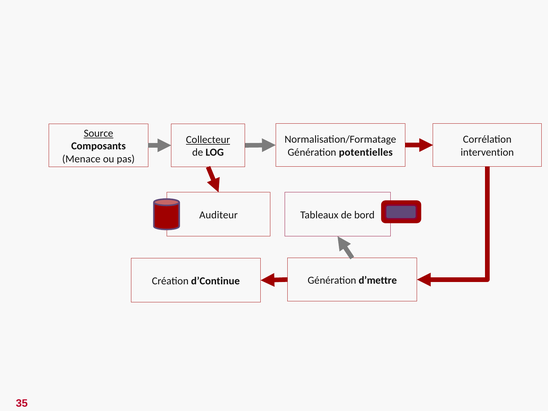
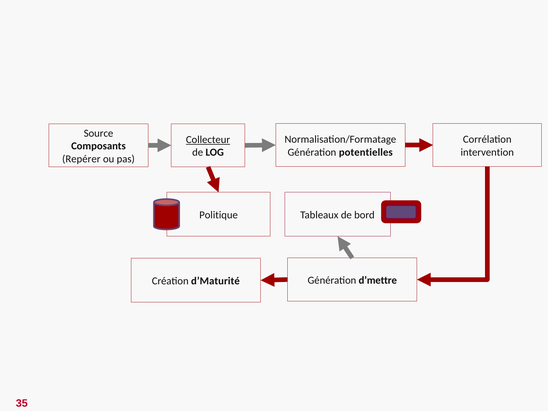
Source underline: present -> none
Menace: Menace -> Repérer
Auditeur: Auditeur -> Politique
d’Continue: d’Continue -> d’Maturité
